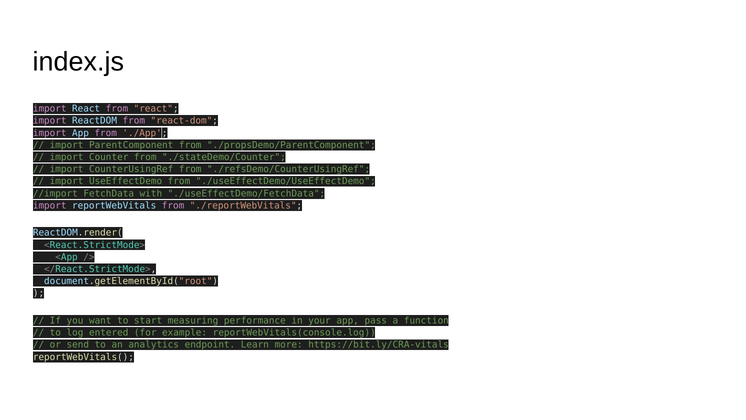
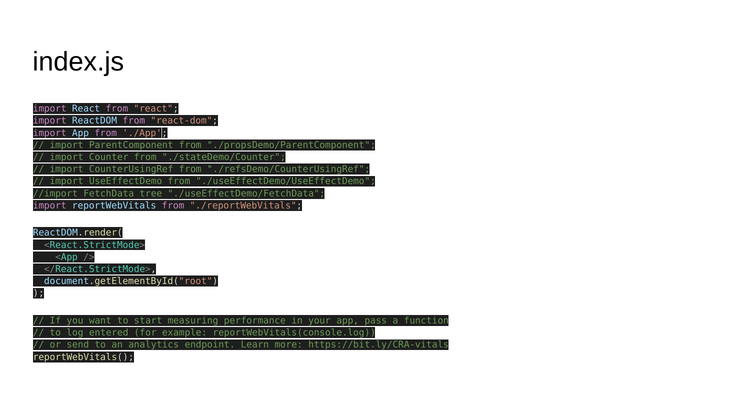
with: with -> tree
